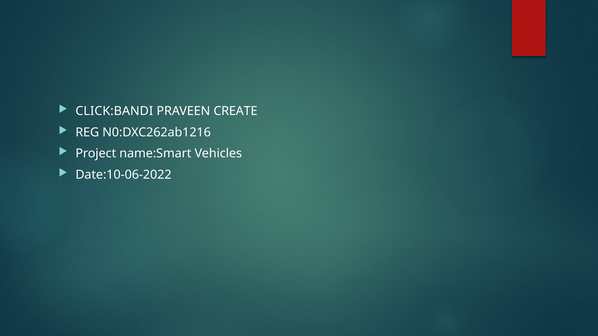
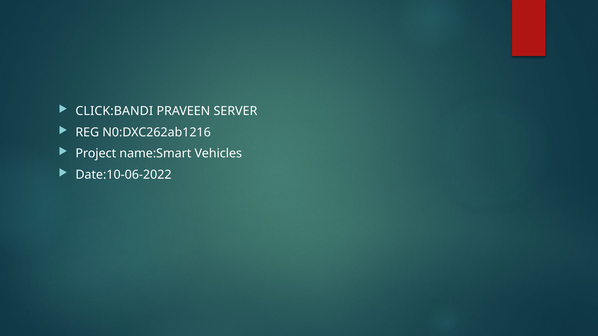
CREATE: CREATE -> SERVER
